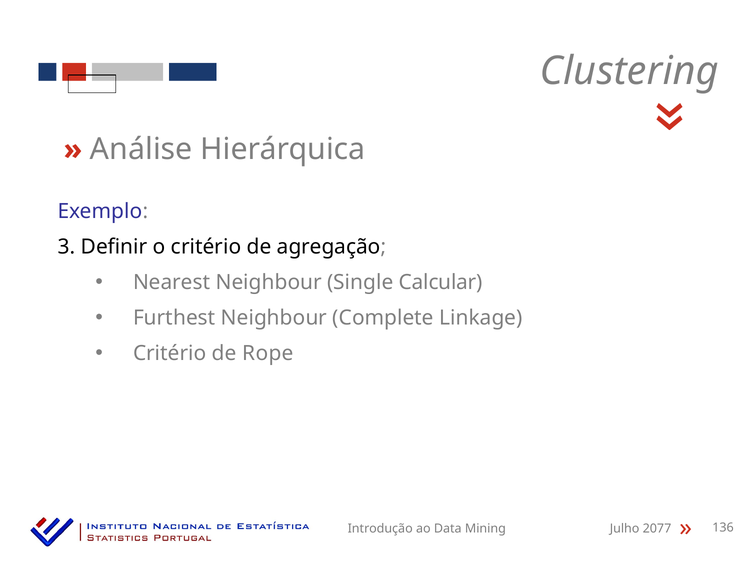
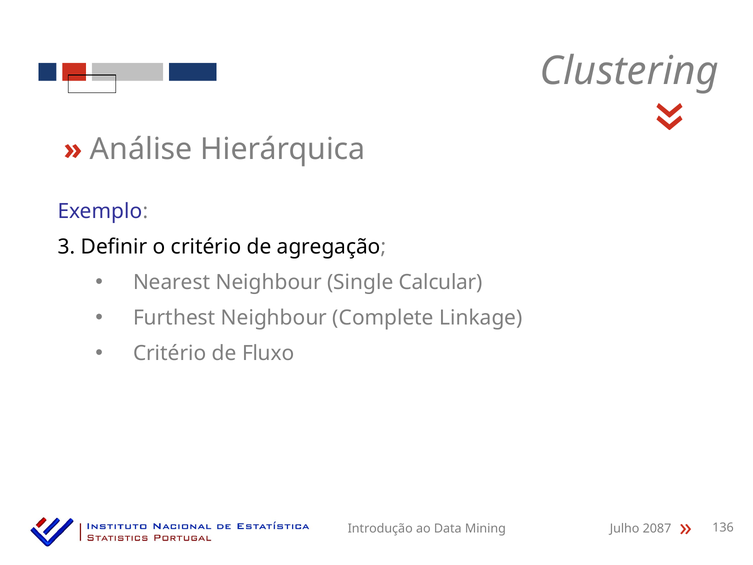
Rope: Rope -> Fluxo
2077: 2077 -> 2087
